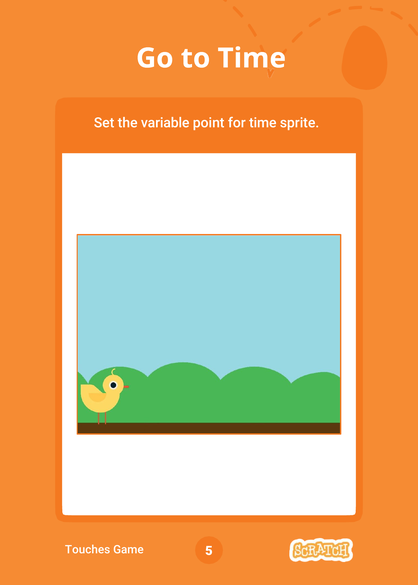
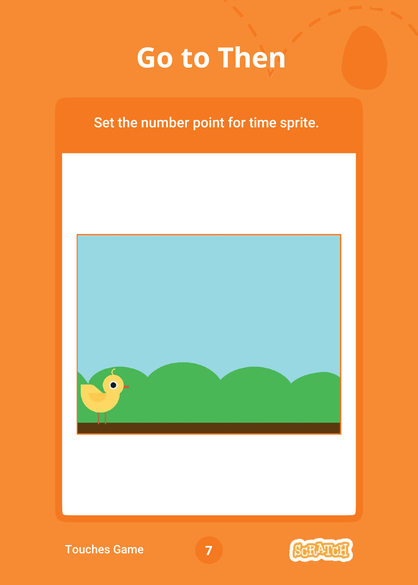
to Time: Time -> Then
variable: variable -> number
5: 5 -> 7
